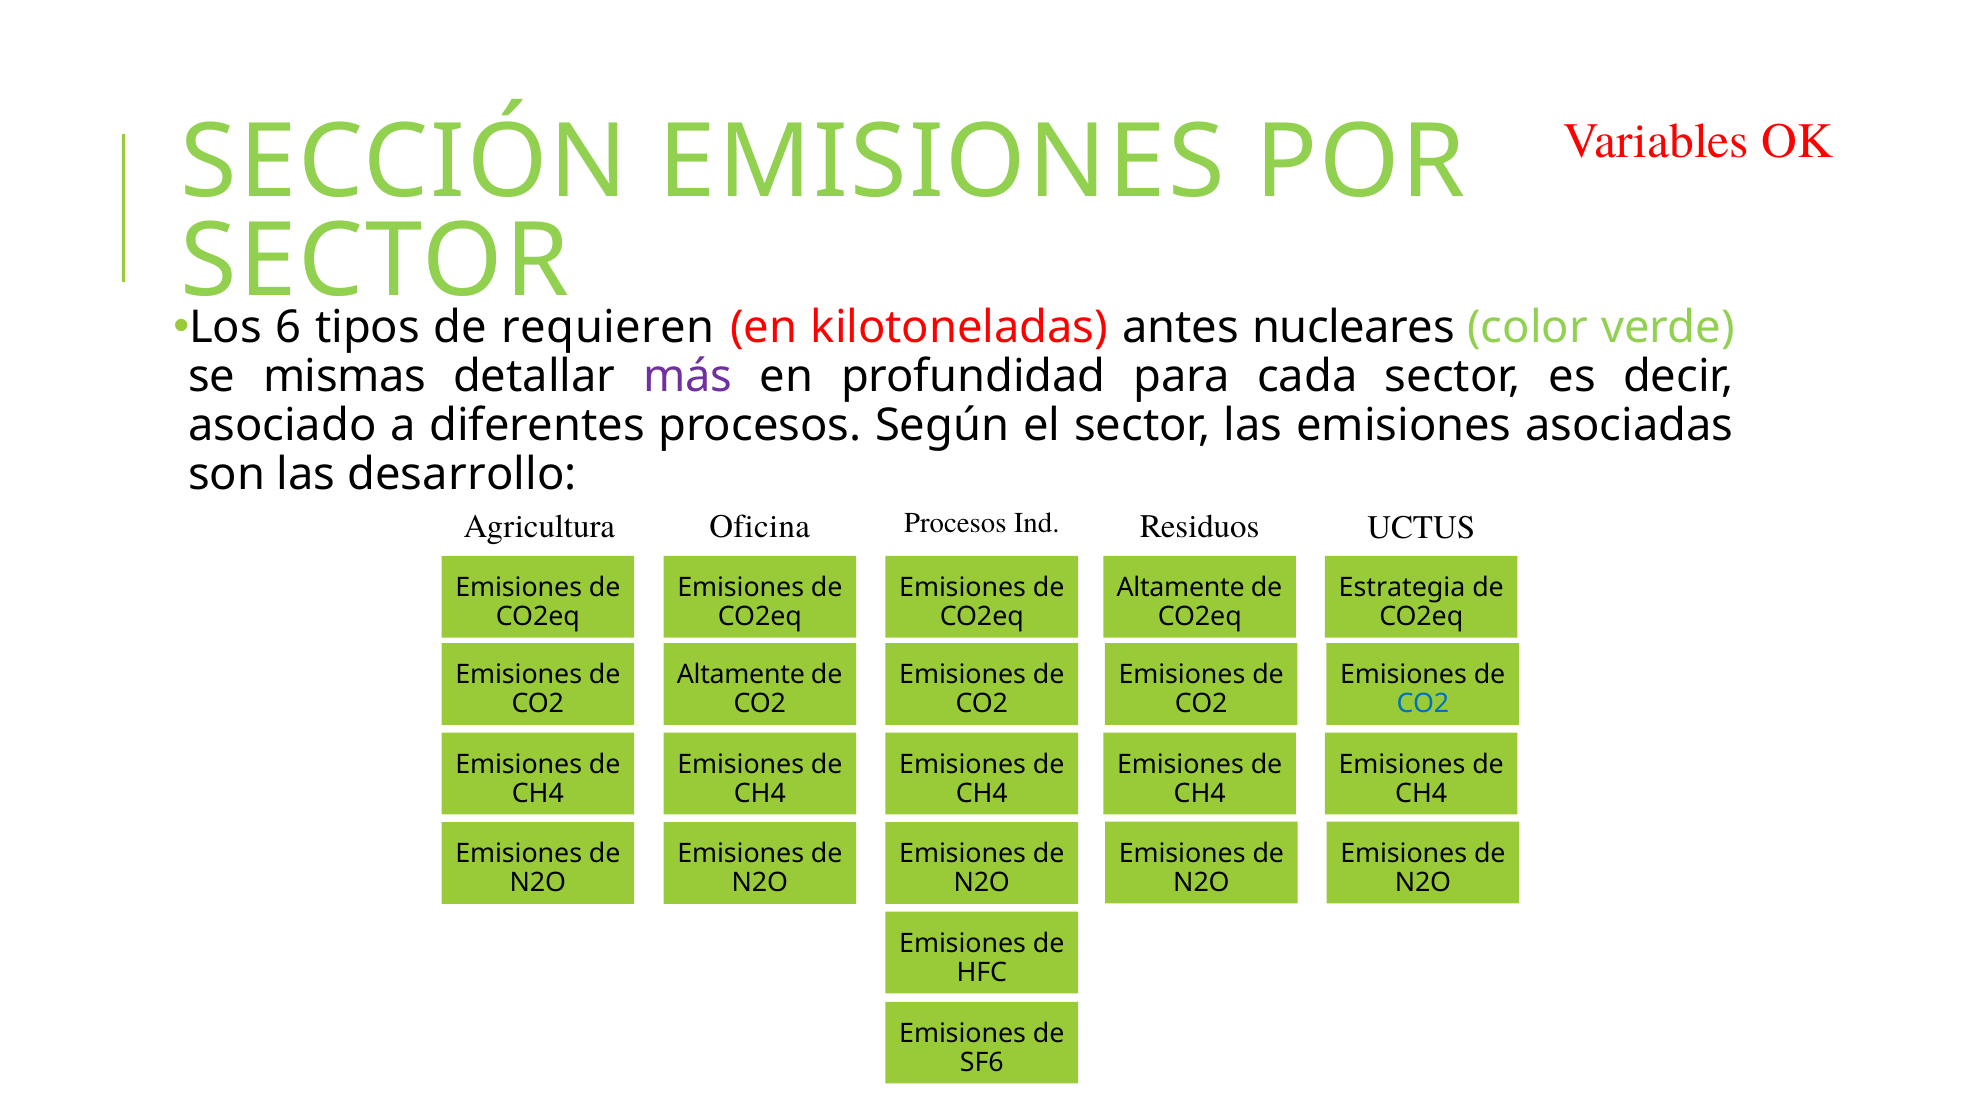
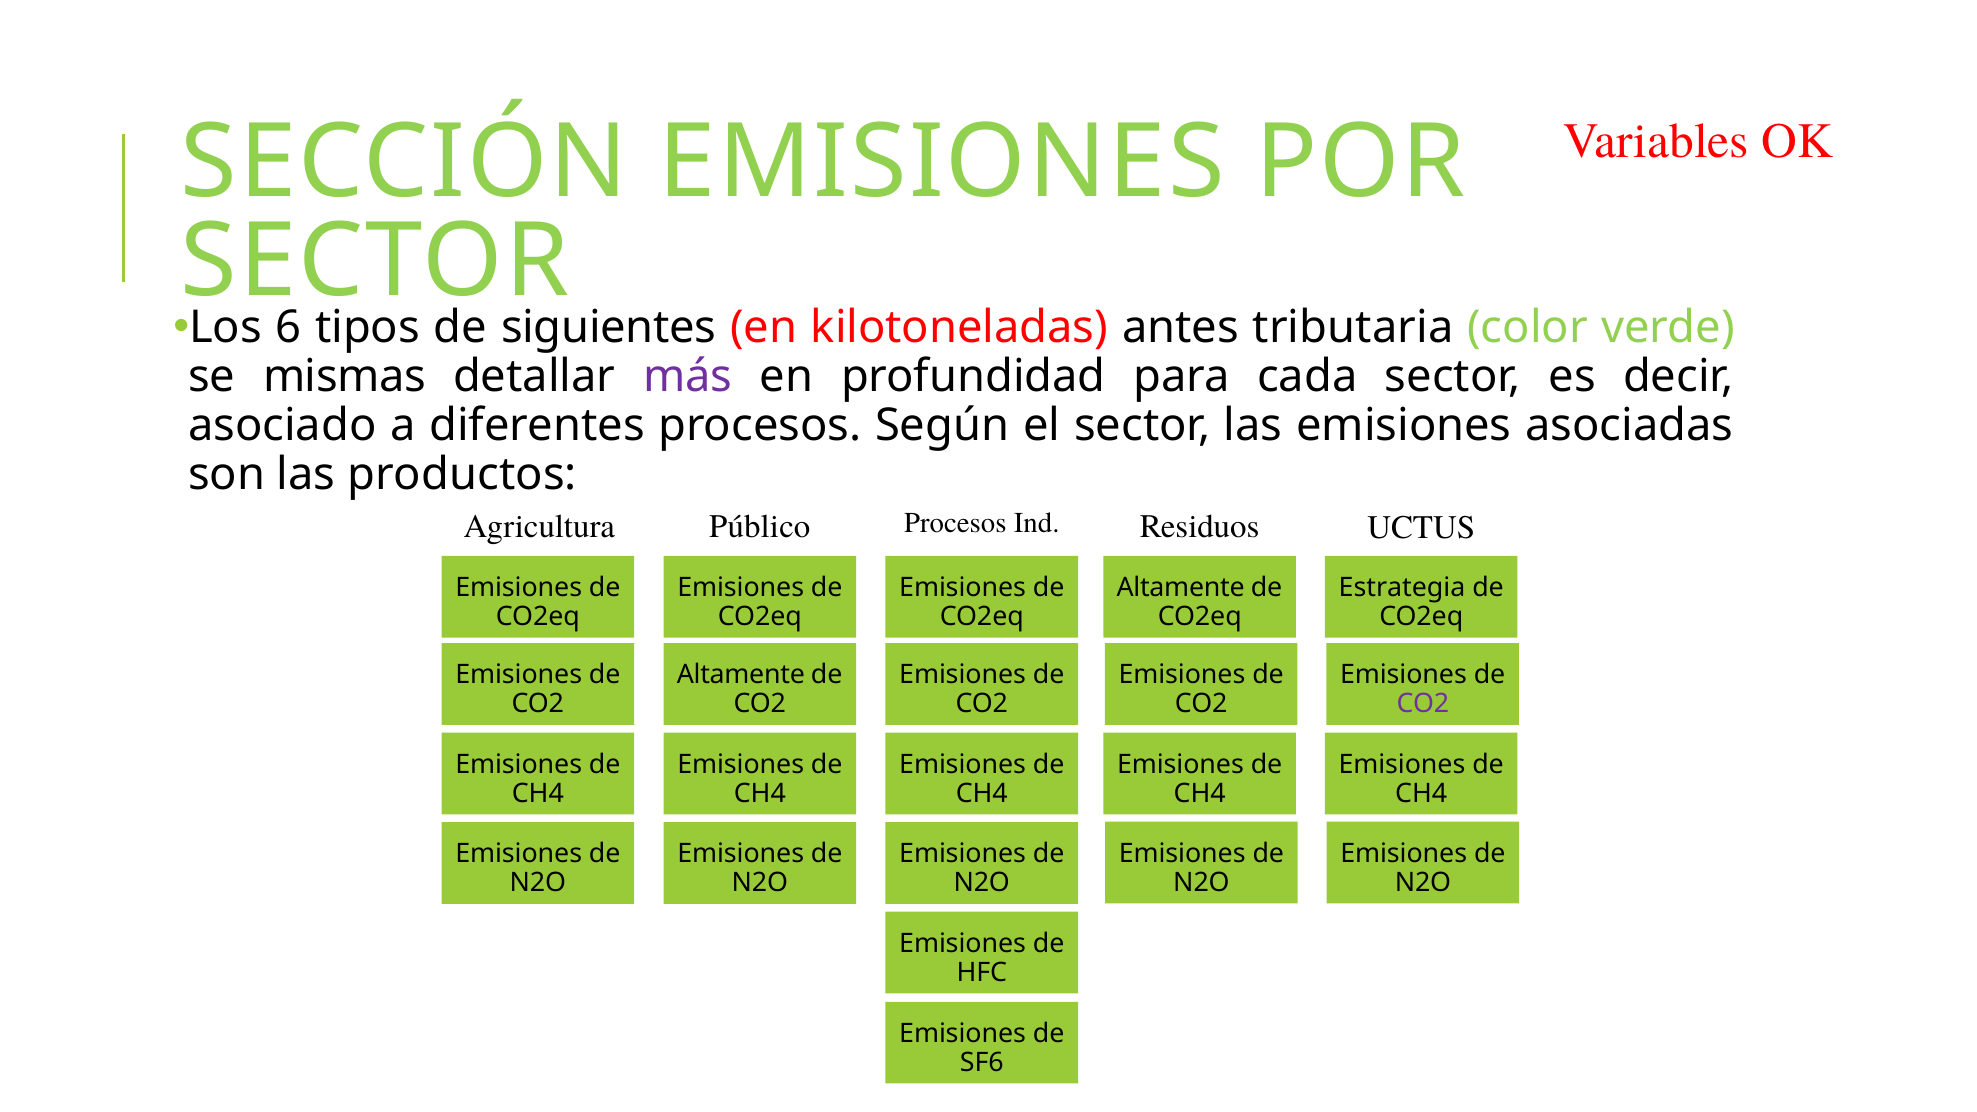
requieren: requieren -> siguientes
nucleares: nucleares -> tributaria
desarrollo: desarrollo -> productos
Oficina: Oficina -> Público
CO2 at (1423, 704) colour: blue -> purple
